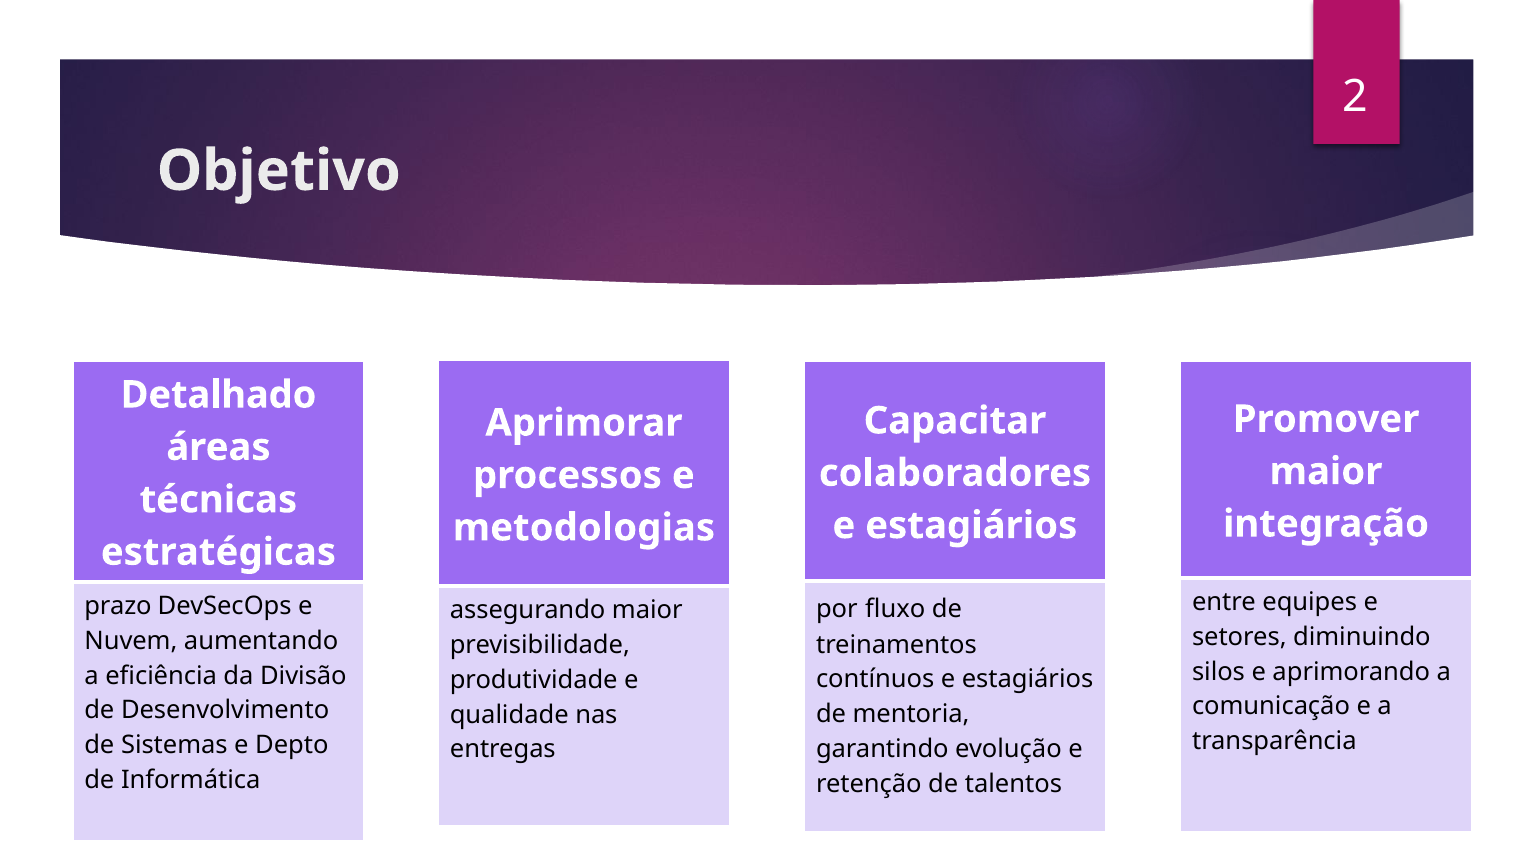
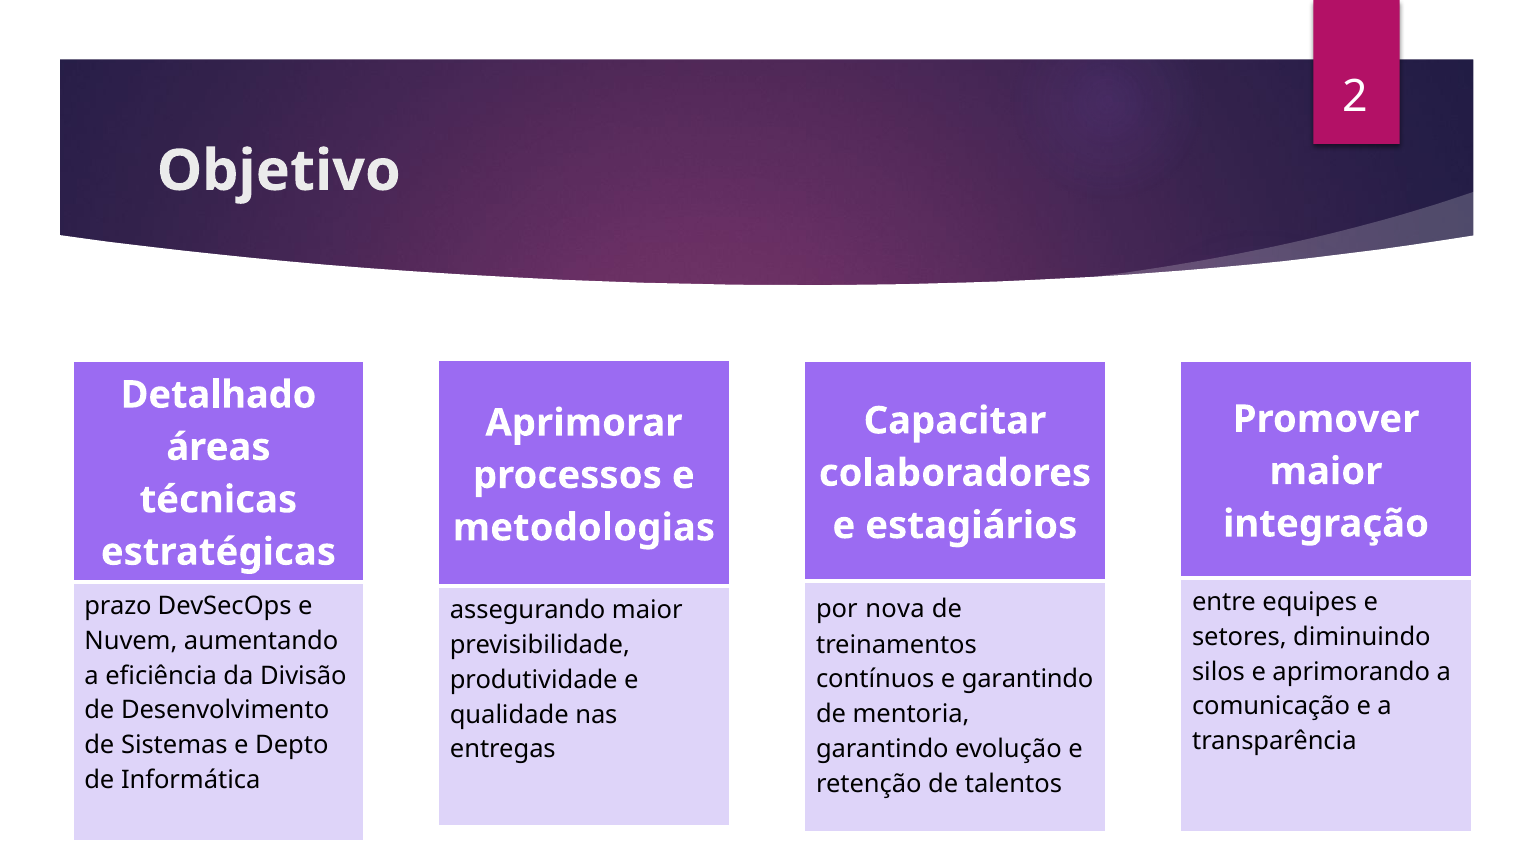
fluxo: fluxo -> nova
contínuos e estagiários: estagiários -> garantindo
